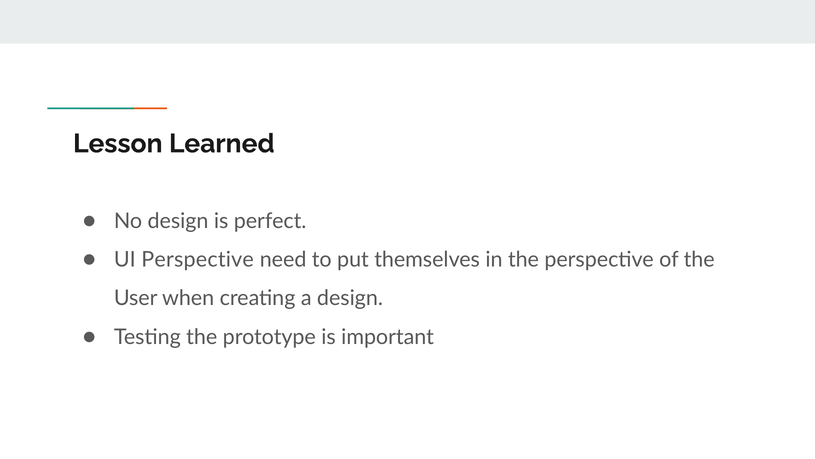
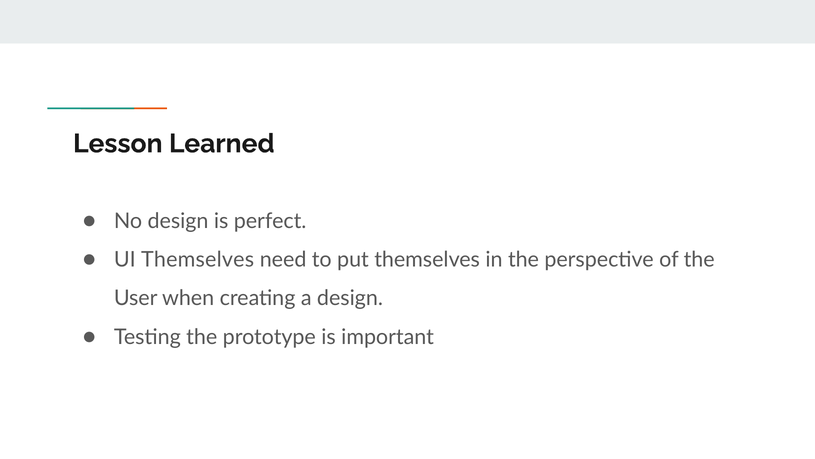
UI Perspective: Perspective -> Themselves
